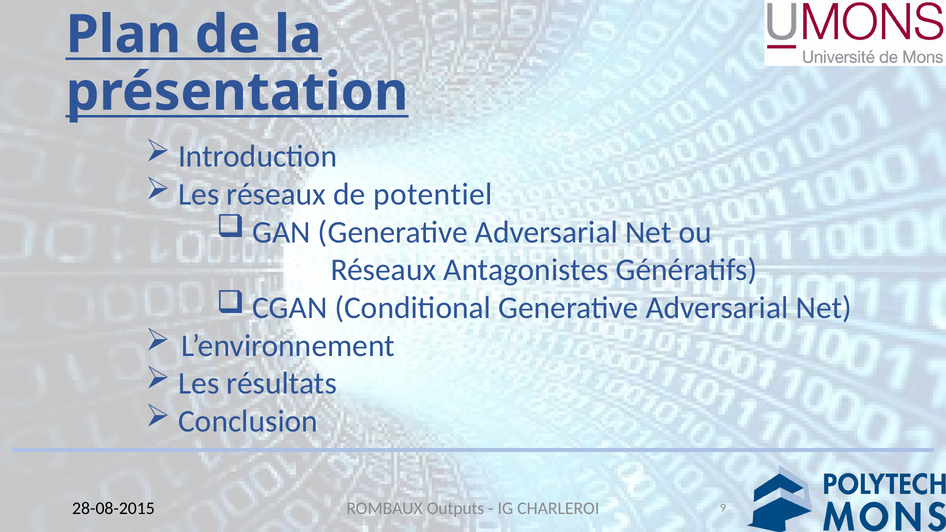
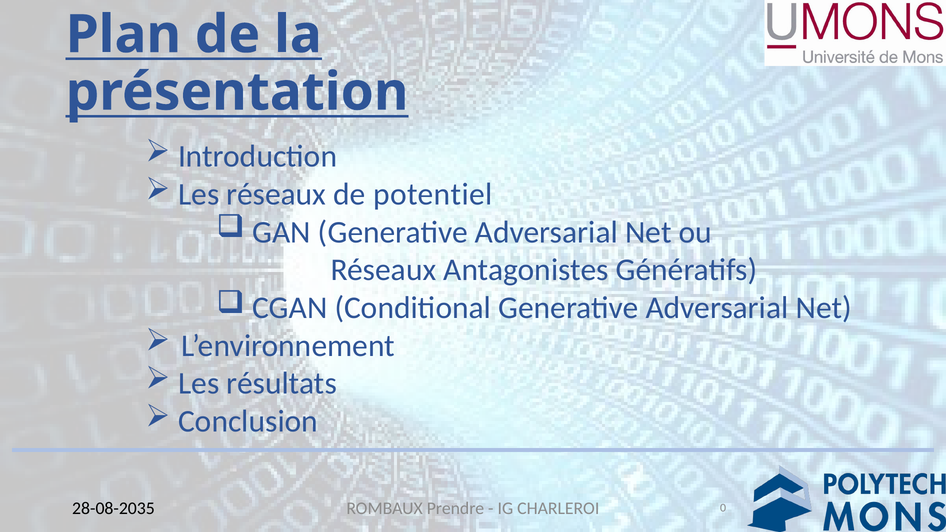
Outputs: Outputs -> Prendre
9: 9 -> 0
28-08-2015: 28-08-2015 -> 28-08-2035
